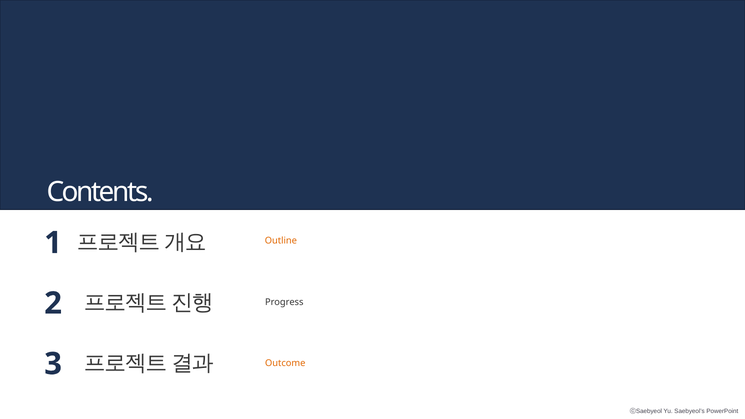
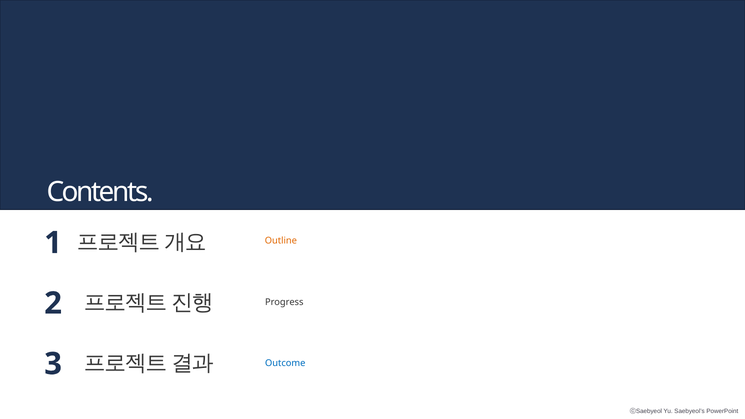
Outcome colour: orange -> blue
